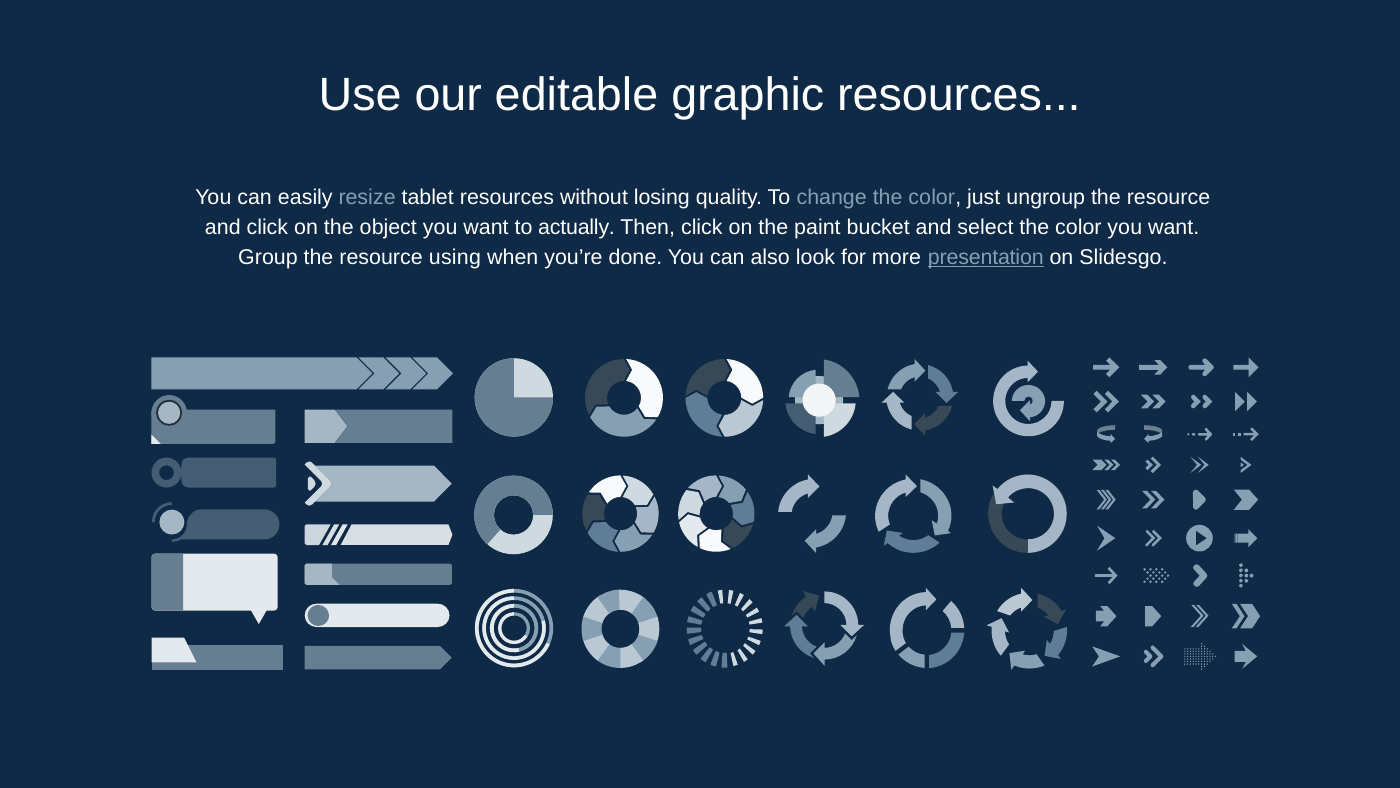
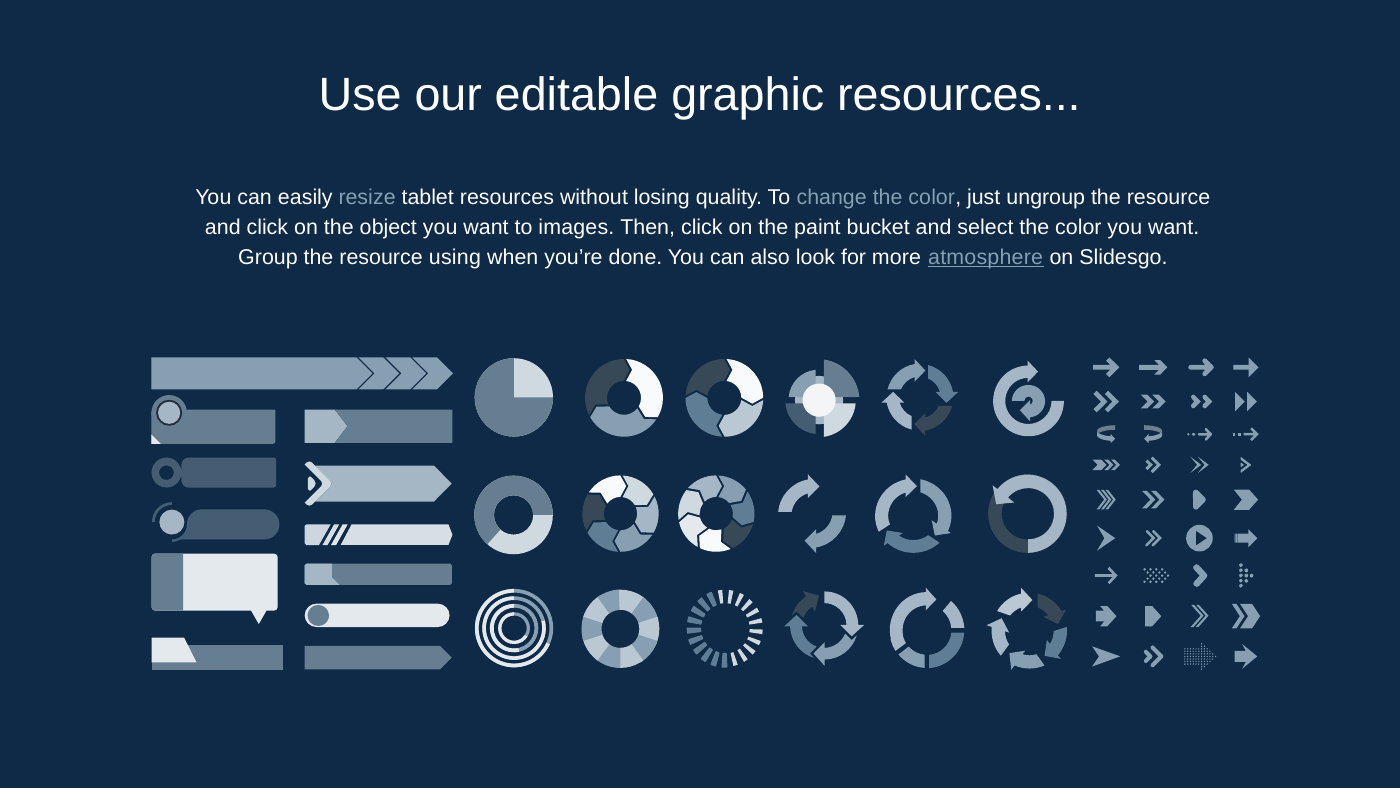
actually: actually -> images
presentation: presentation -> atmosphere
